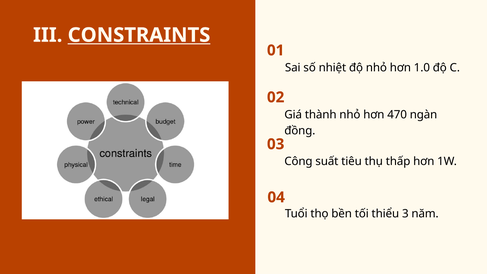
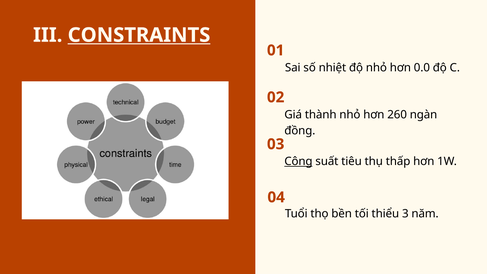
1.0: 1.0 -> 0.0
470: 470 -> 260
Công underline: none -> present
